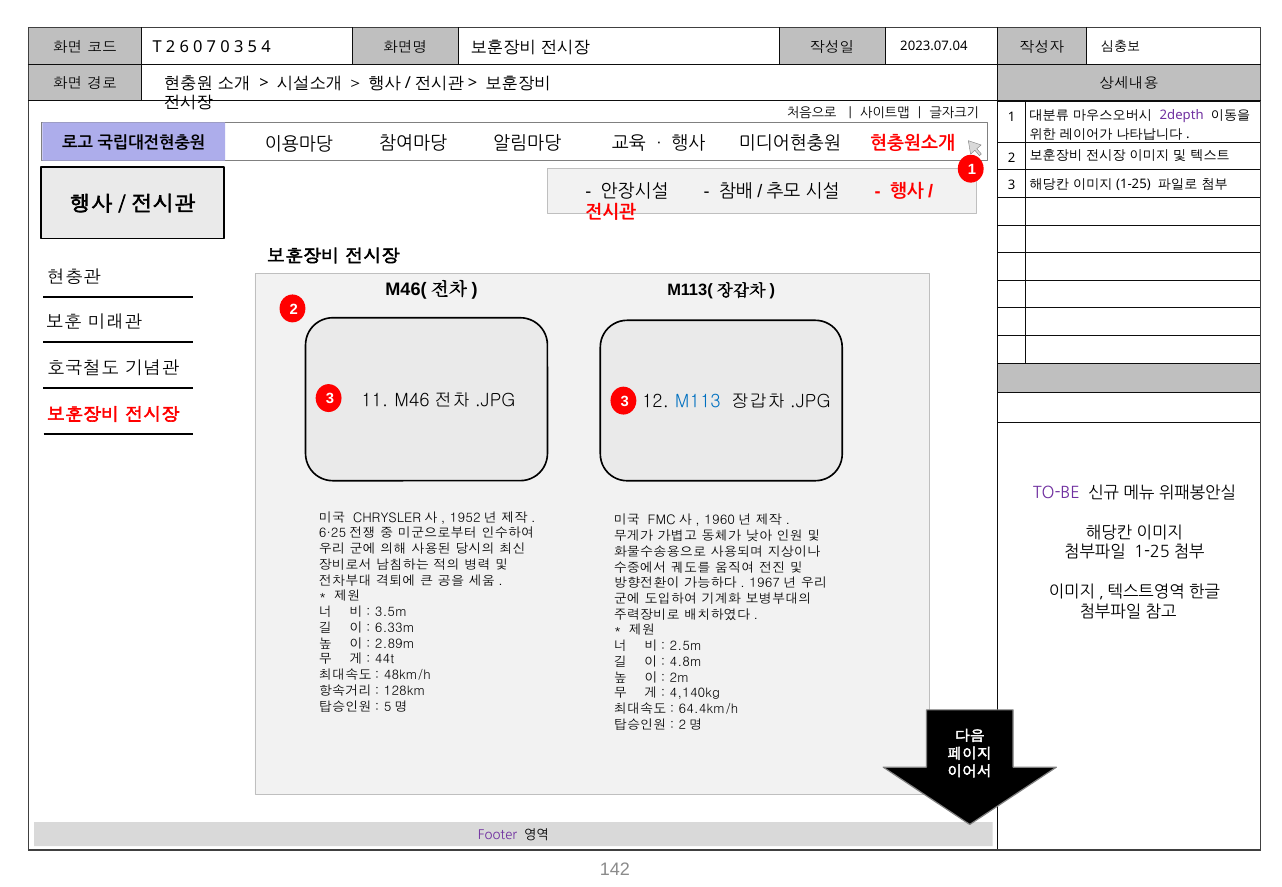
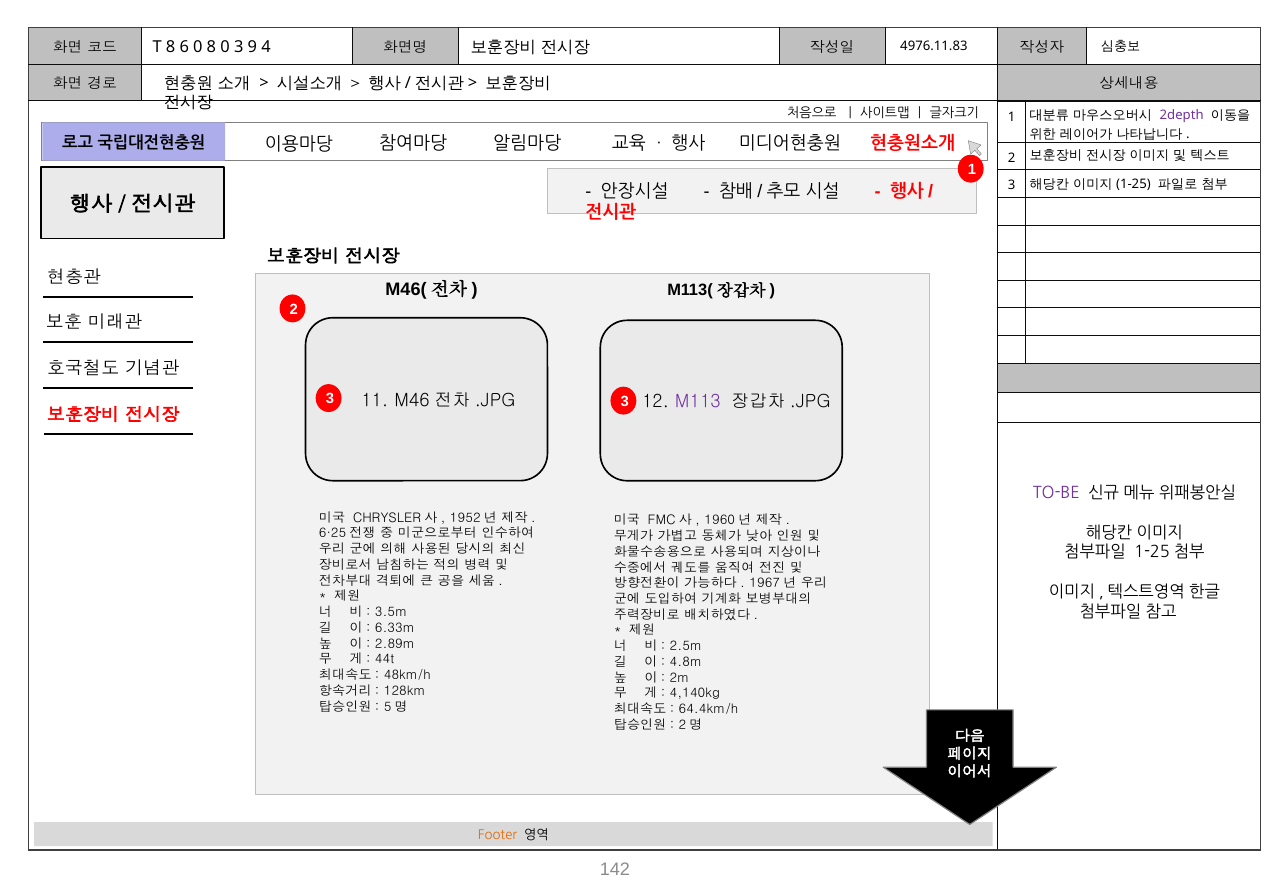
2023.07.04: 2023.07.04 -> 4976.11.83
T 2: 2 -> 8
0 7: 7 -> 8
5: 5 -> 9
M113 colour: blue -> purple
Footer colour: purple -> orange
